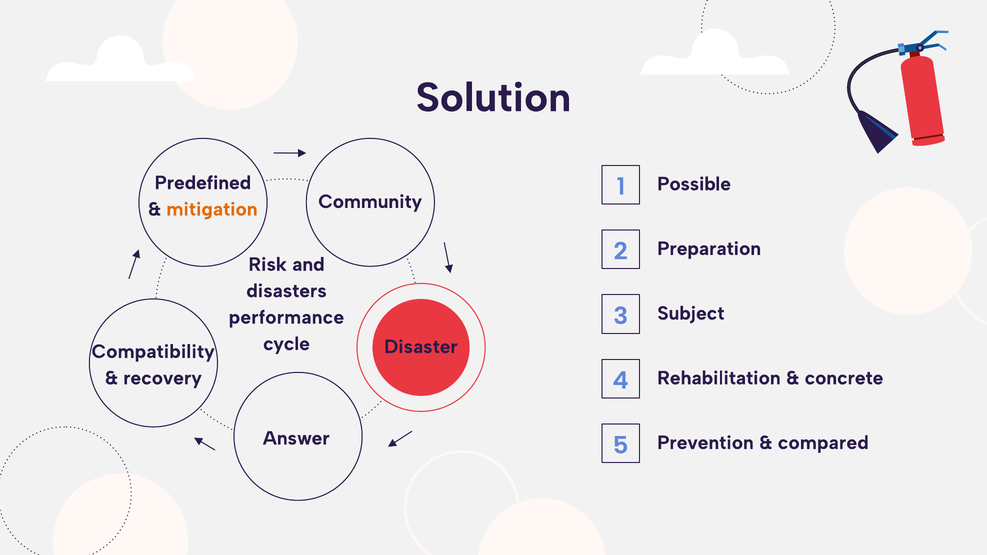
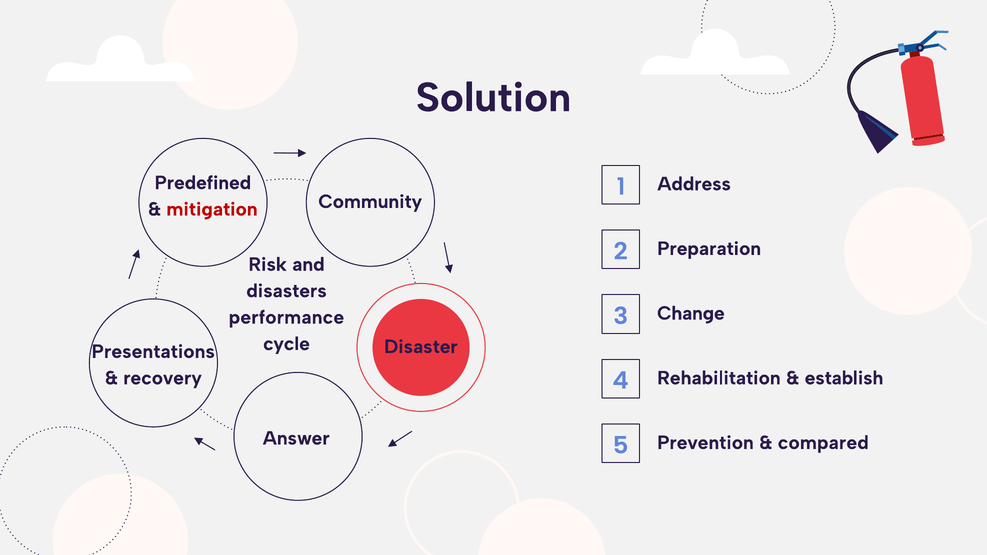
Possible: Possible -> Address
mitigation colour: orange -> red
Subject: Subject -> Change
Compatibility: Compatibility -> Presentations
concrete: concrete -> establish
